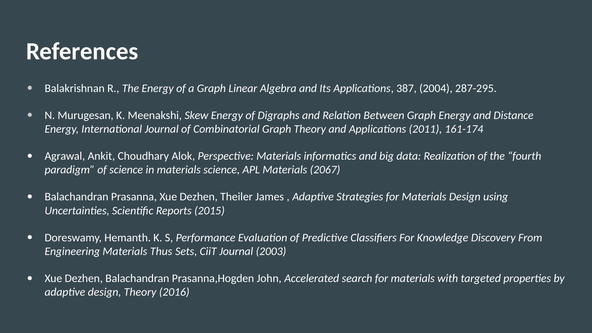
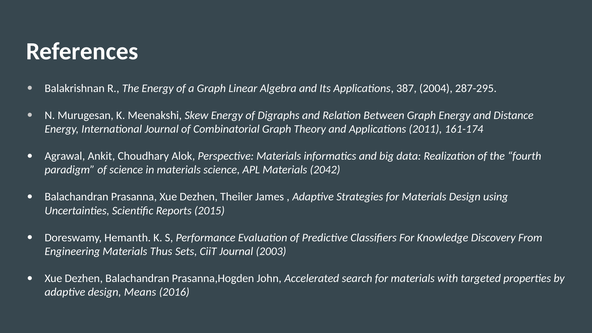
2067: 2067 -> 2042
design Theory: Theory -> Means
